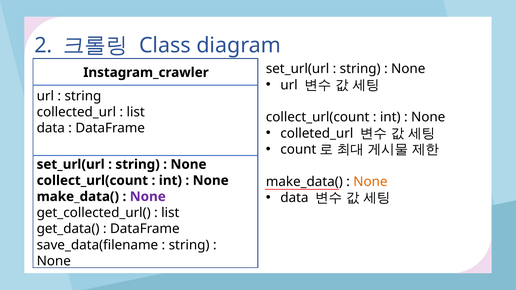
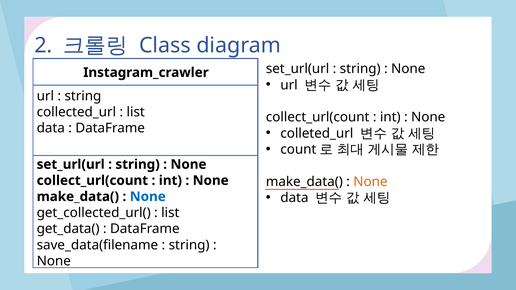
None at (148, 197) colour: purple -> blue
